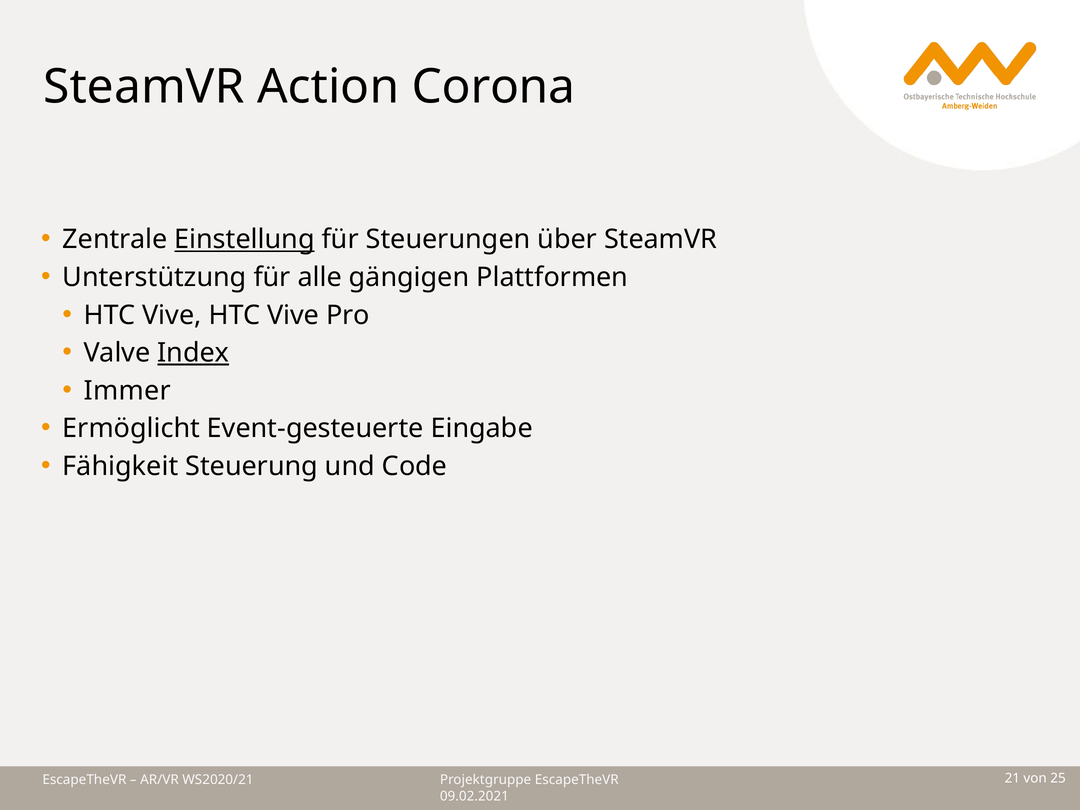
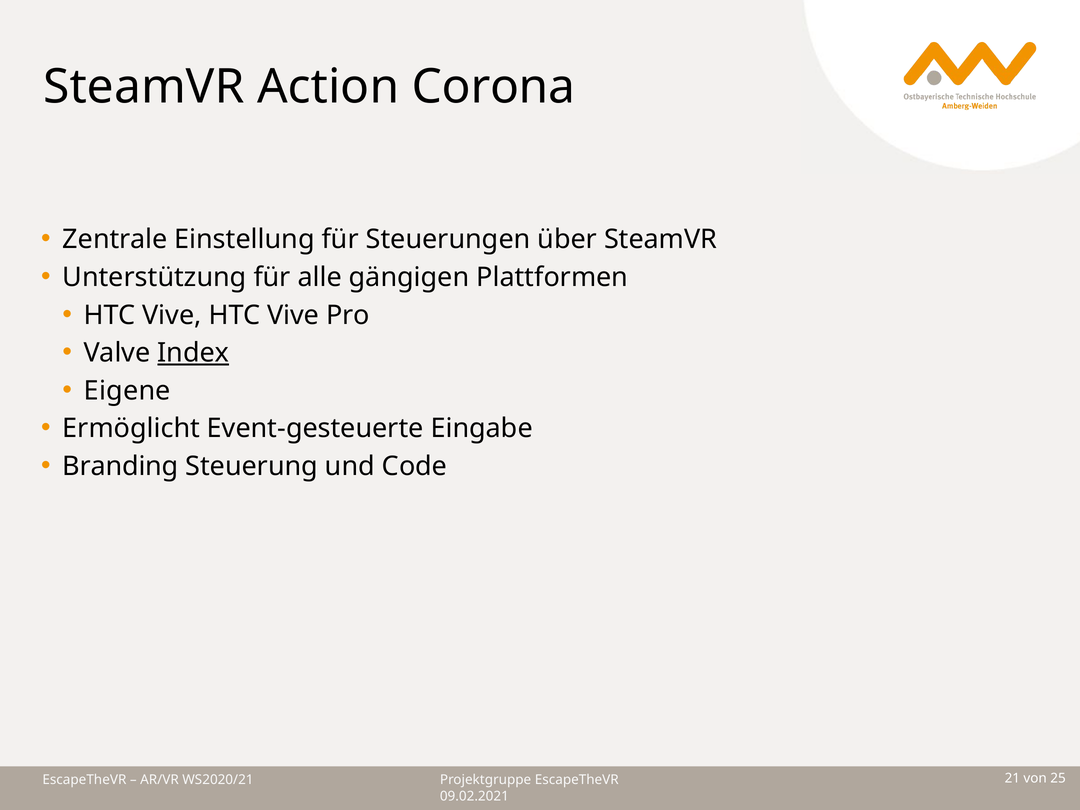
Einstellung underline: present -> none
Immer: Immer -> Eigene
Fähigkeit: Fähigkeit -> Branding
